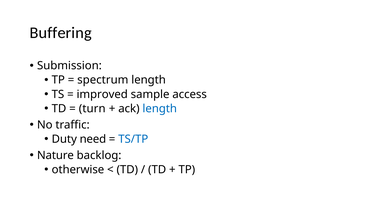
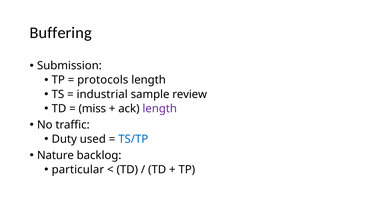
spectrum: spectrum -> protocols
improved: improved -> industrial
access: access -> review
turn: turn -> miss
length at (160, 109) colour: blue -> purple
need: need -> used
otherwise: otherwise -> particular
